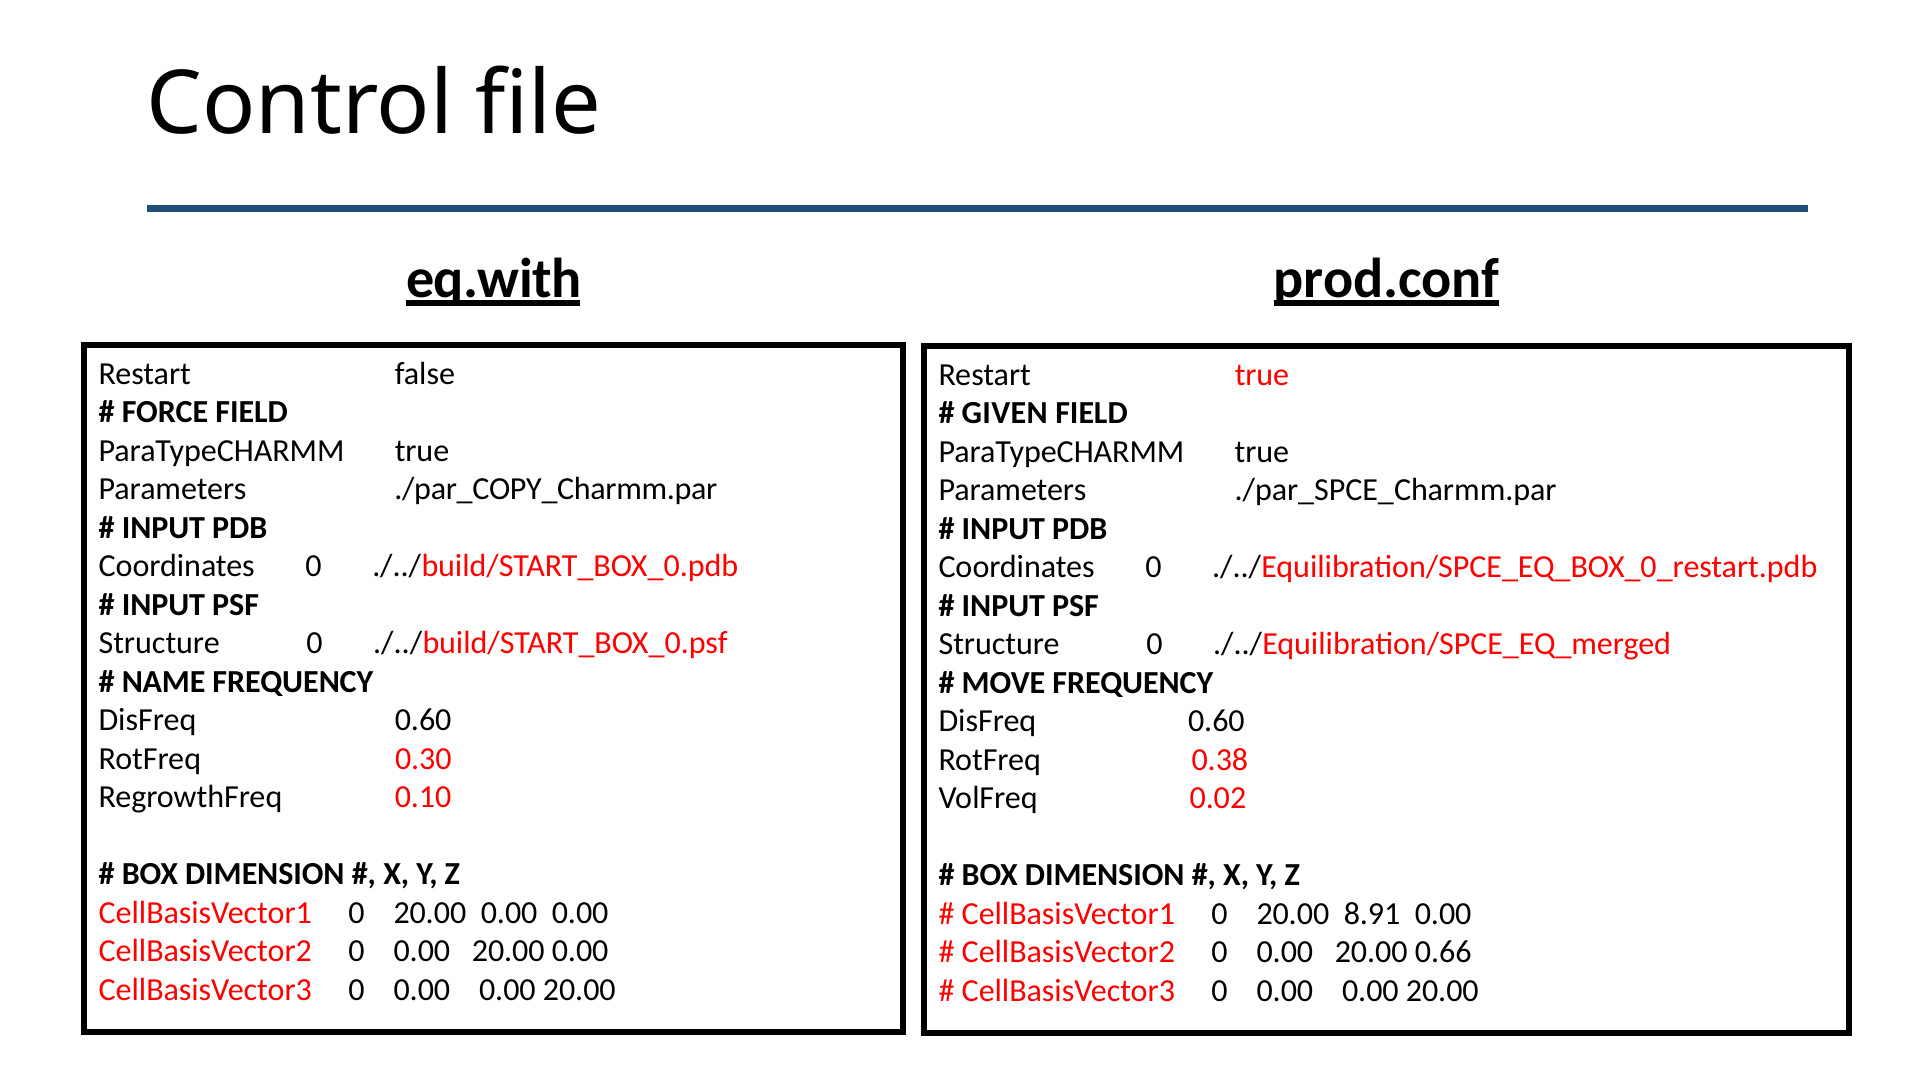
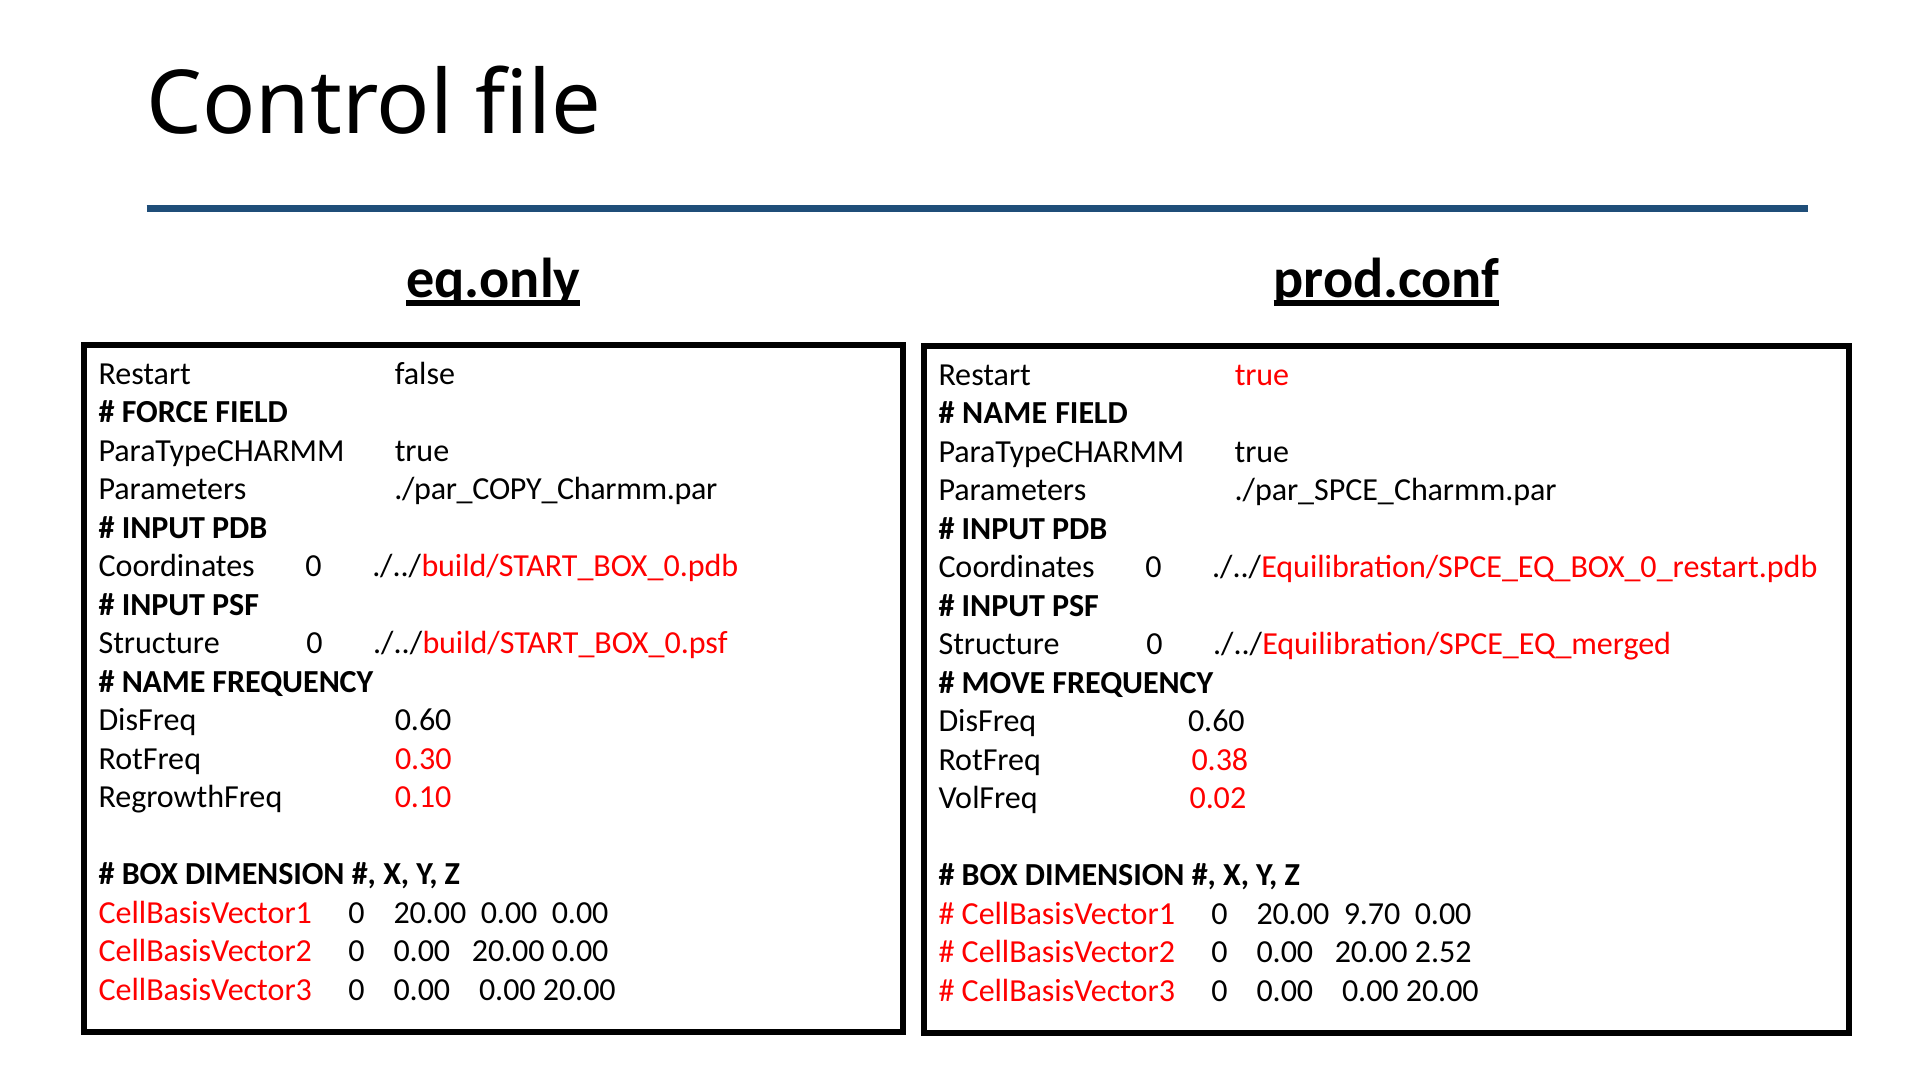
eq.with: eq.with -> eq.only
GIVEN at (1005, 413): GIVEN -> NAME
8.91: 8.91 -> 9.70
0.66: 0.66 -> 2.52
